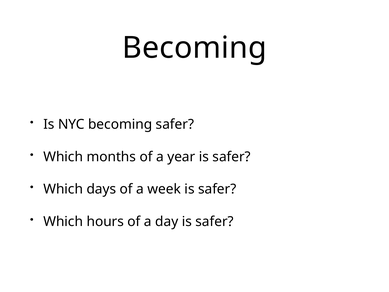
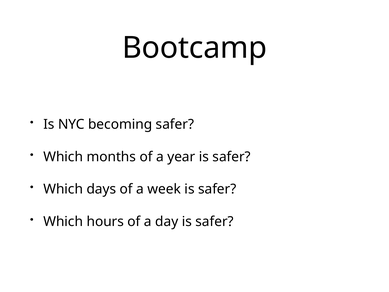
Becoming at (194, 48): Becoming -> Bootcamp
